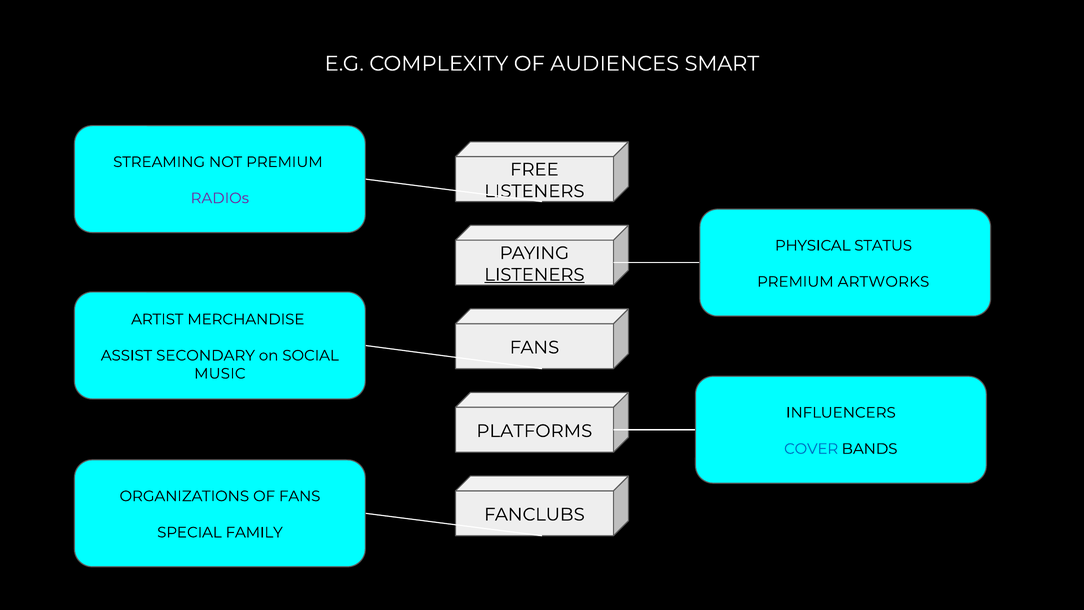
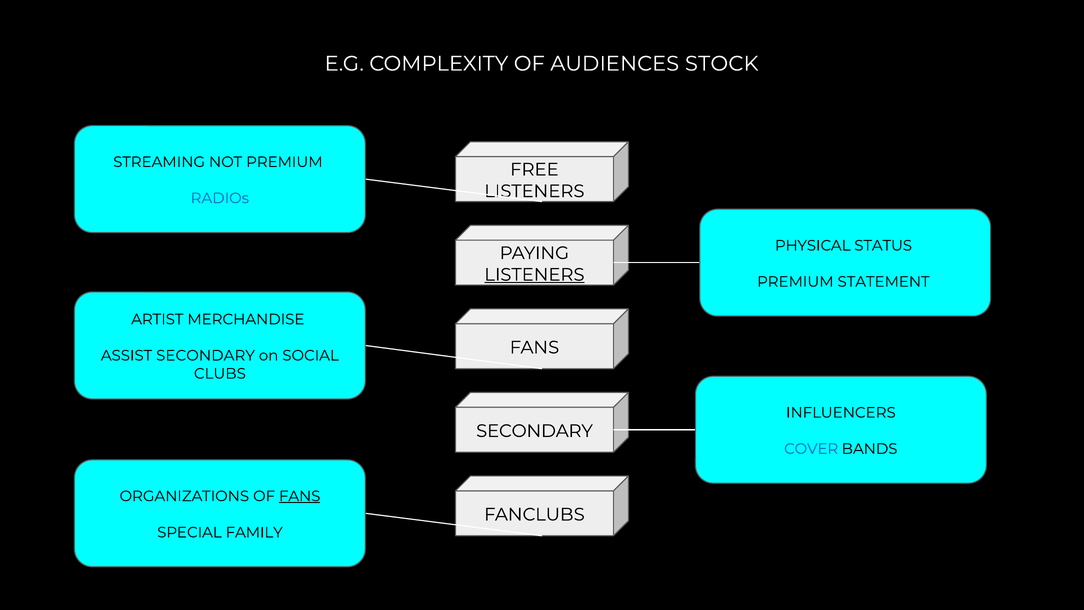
SMART: SMART -> STOCK
RADIOs colour: purple -> blue
ARTWORKS: ARTWORKS -> STATEMENT
MUSIC: MUSIC -> CLUBS
PLATFORMS at (534, 431): PLATFORMS -> SECONDARY
FANS at (300, 496) underline: none -> present
